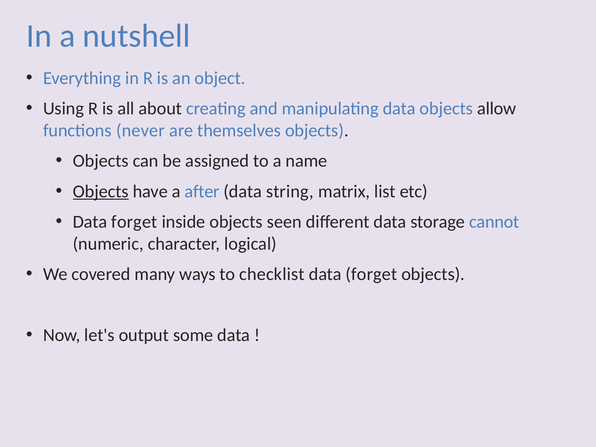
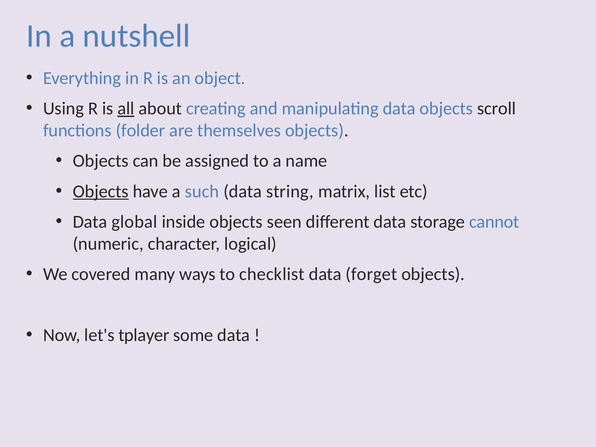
all underline: none -> present
allow: allow -> scroll
never: never -> folder
after: after -> such
forget at (134, 222): forget -> global
output: output -> tplayer
